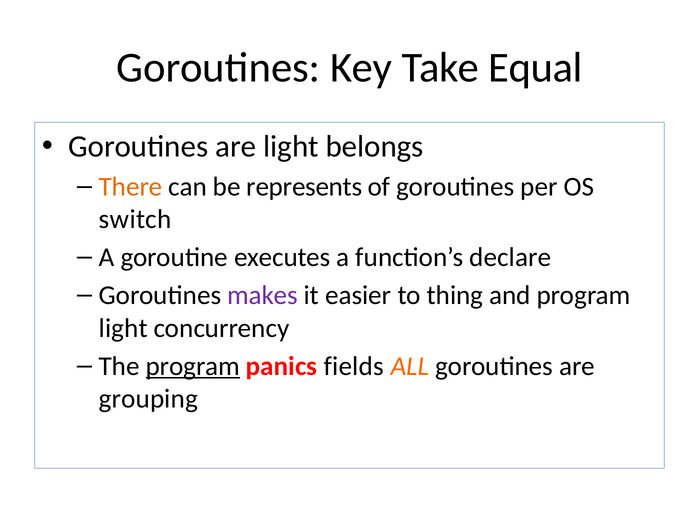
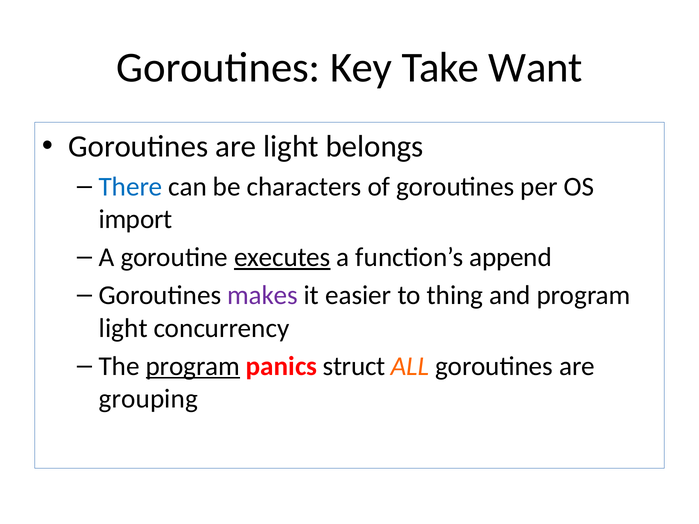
Equal: Equal -> Want
There colour: orange -> blue
represents: represents -> characters
switch: switch -> import
executes underline: none -> present
declare: declare -> append
fields: fields -> struct
